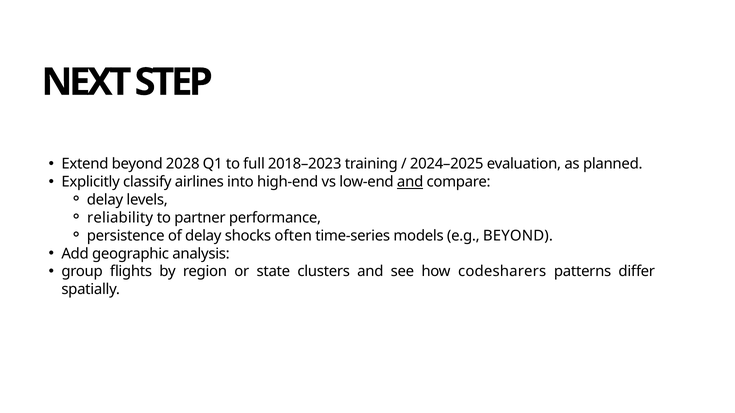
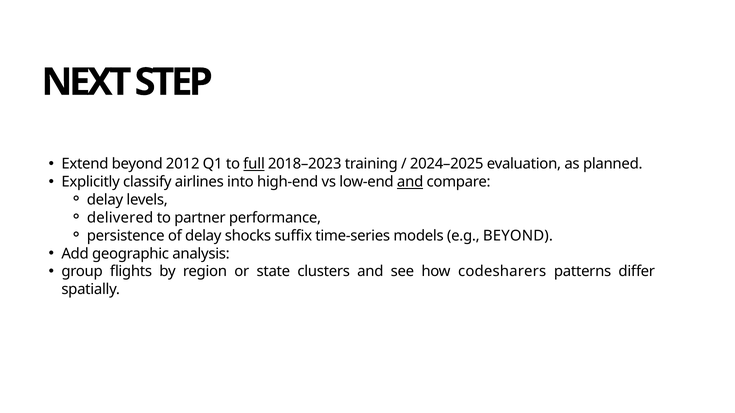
2028: 2028 -> 2012
full underline: none -> present
reliability: reliability -> delivered
often: often -> suffix
